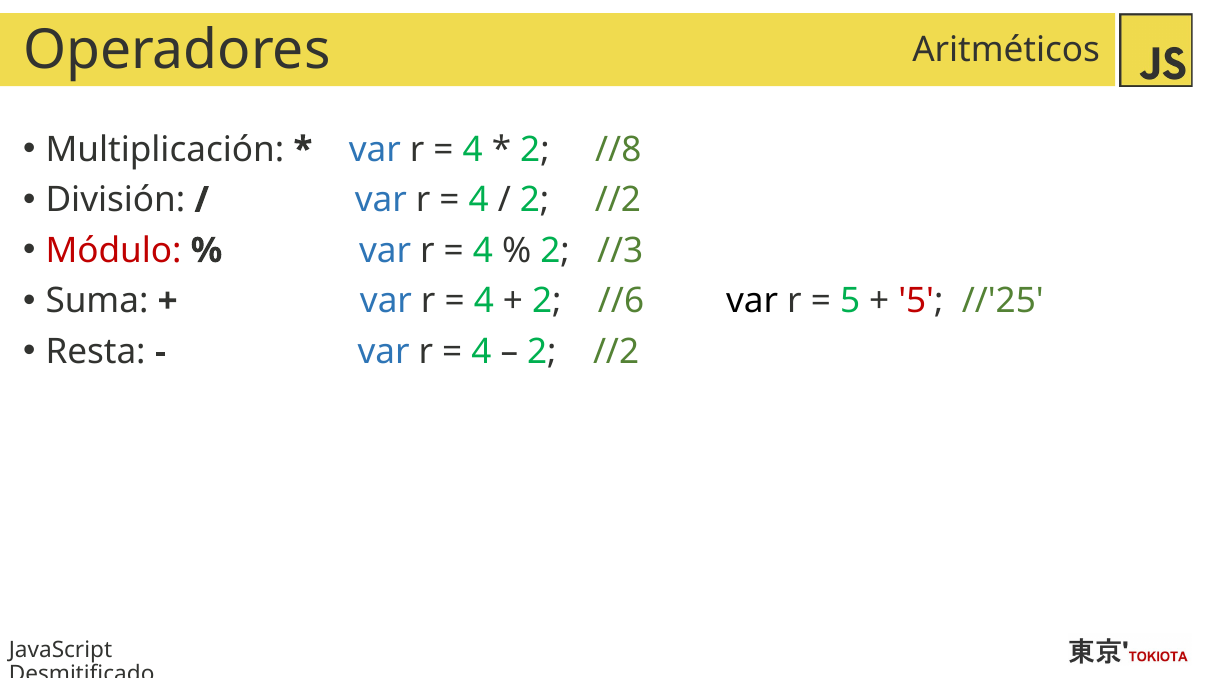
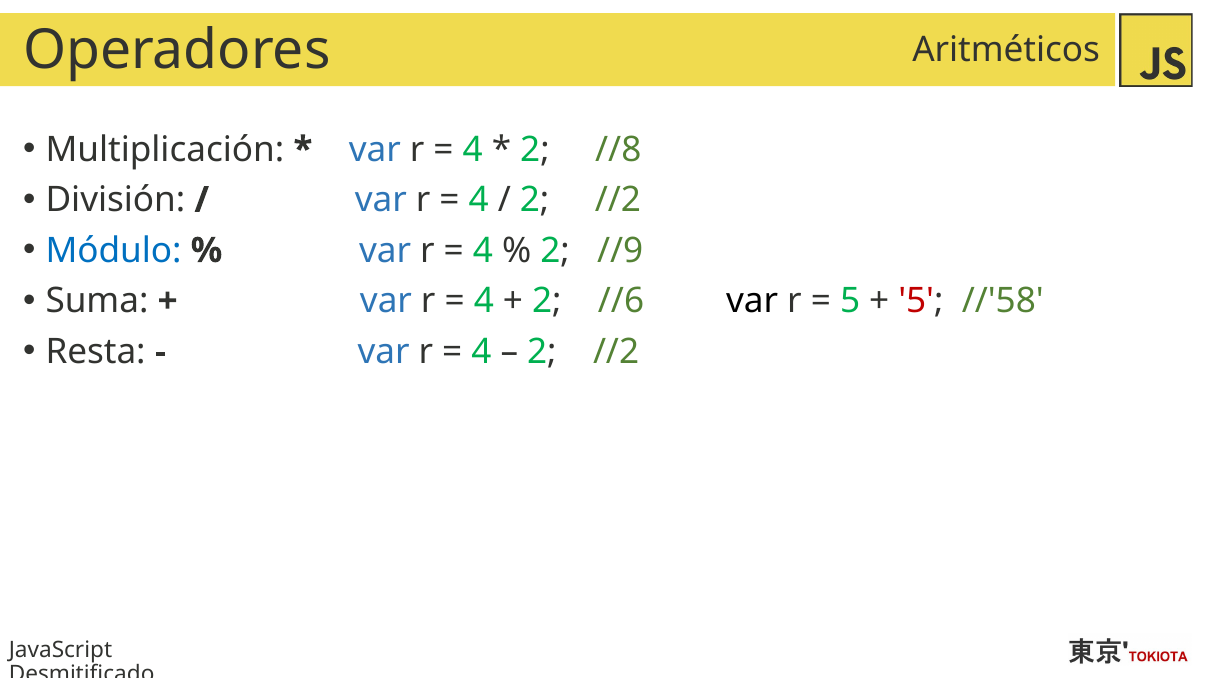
Módulo colour: red -> blue
//3: //3 -> //9
//'25: //'25 -> //'58
